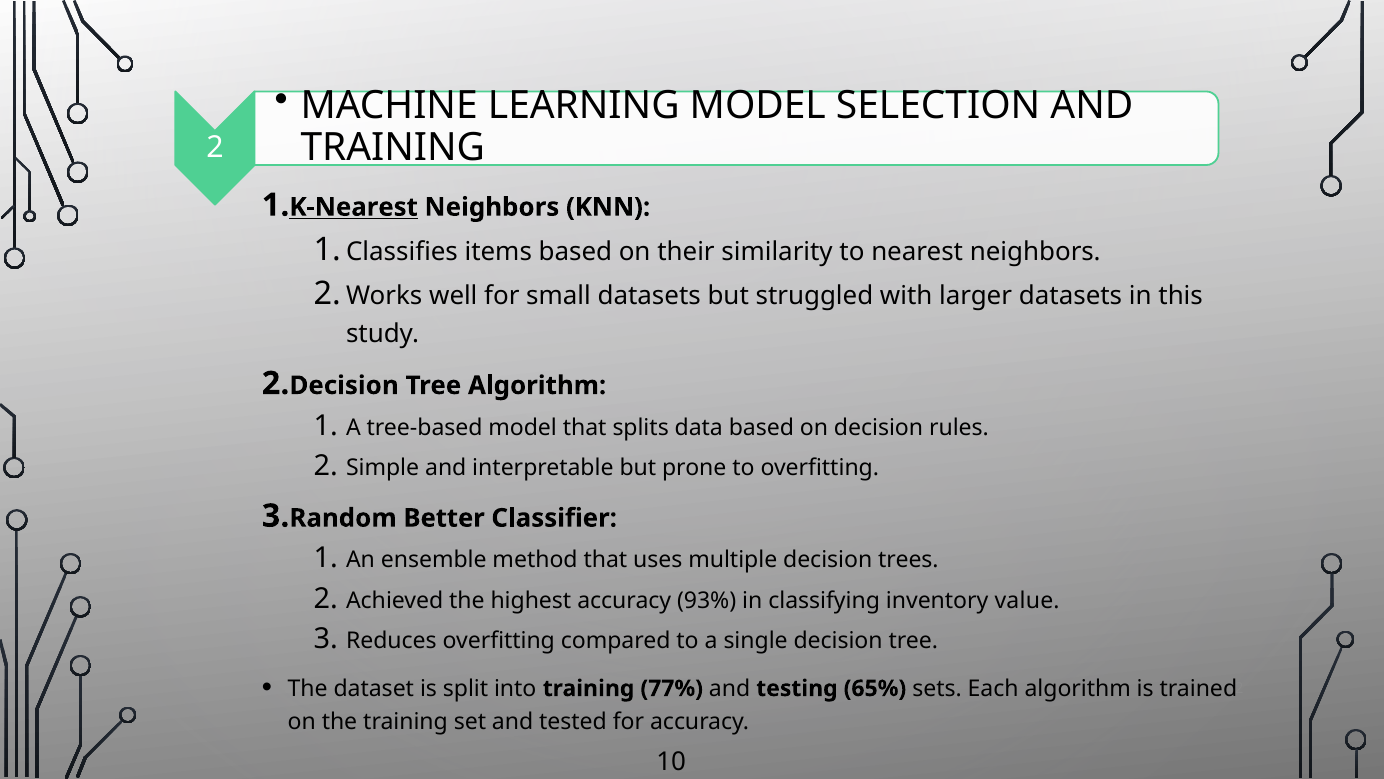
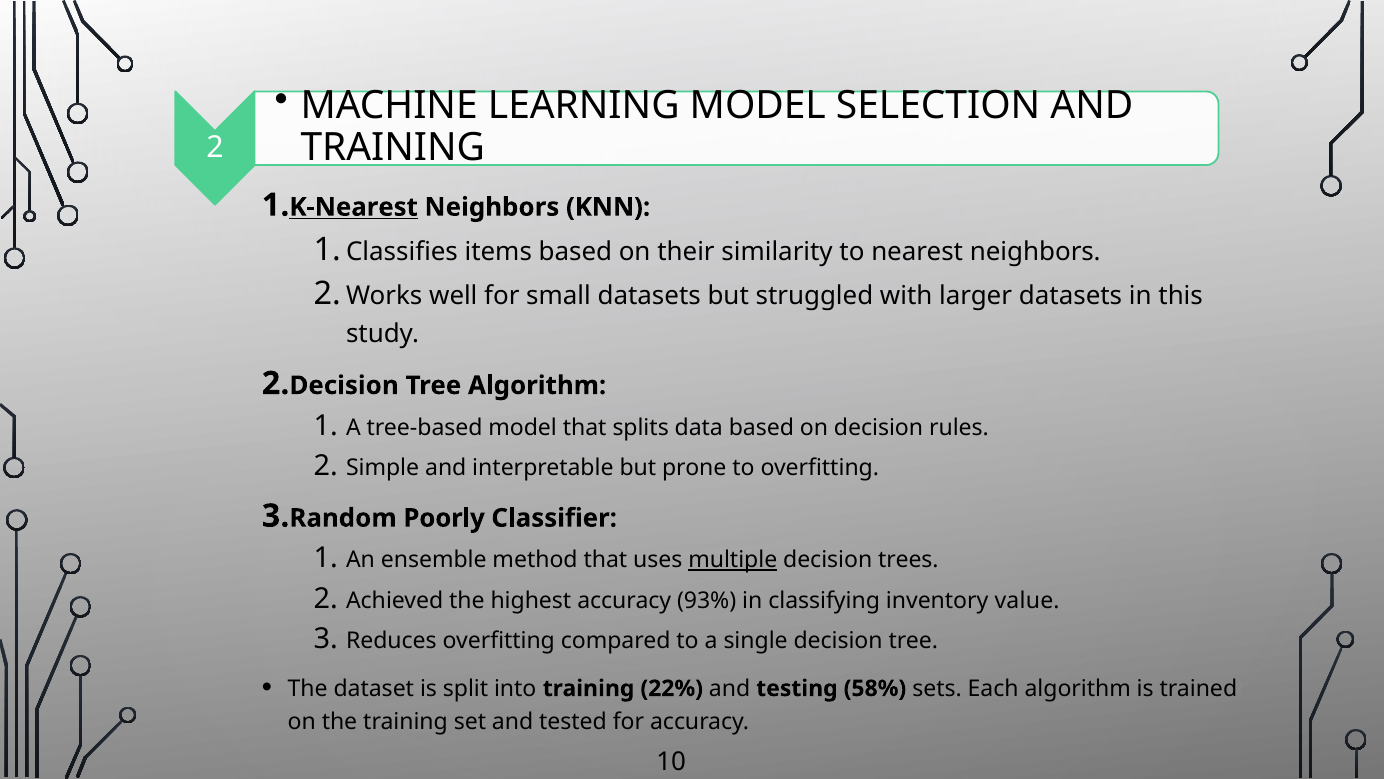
Better: Better -> Poorly
multiple underline: none -> present
77%: 77% -> 22%
65%: 65% -> 58%
